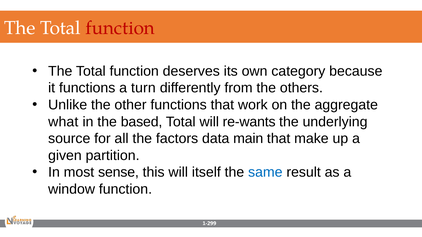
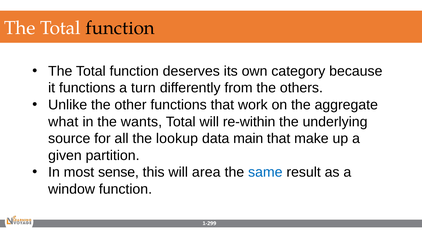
function at (120, 28) colour: red -> black
based: based -> wants
re-wants: re-wants -> re-within
factors: factors -> lookup
itself: itself -> area
